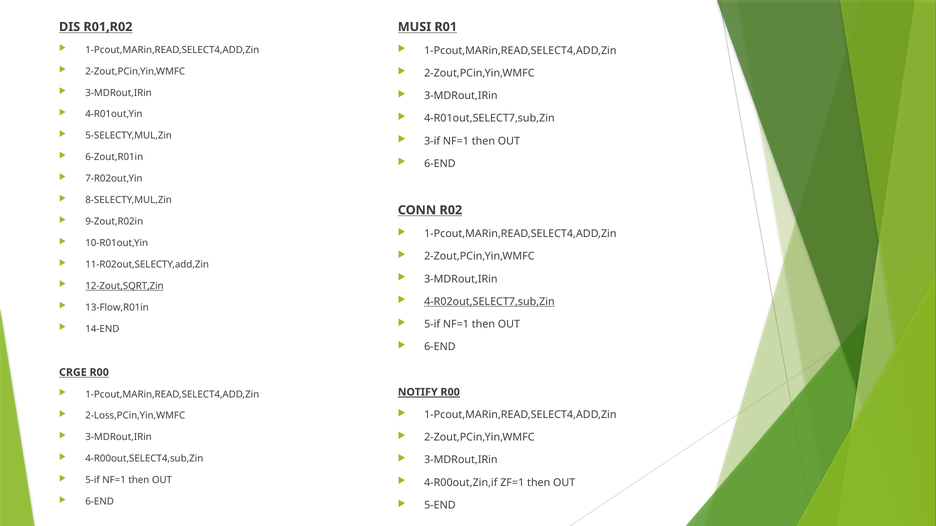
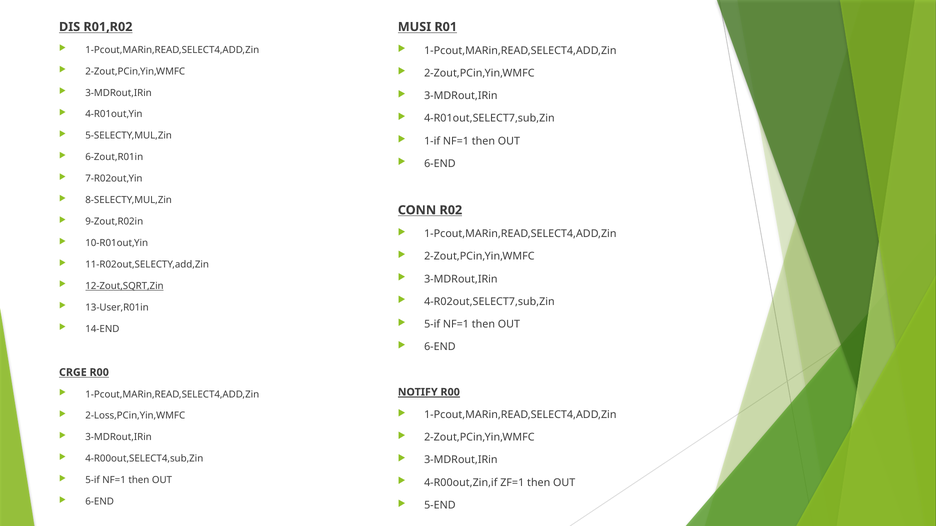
3-if: 3-if -> 1-if
4-R02out,SELECT7,sub,Zin underline: present -> none
13-Flow,R01in: 13-Flow,R01in -> 13-User,R01in
